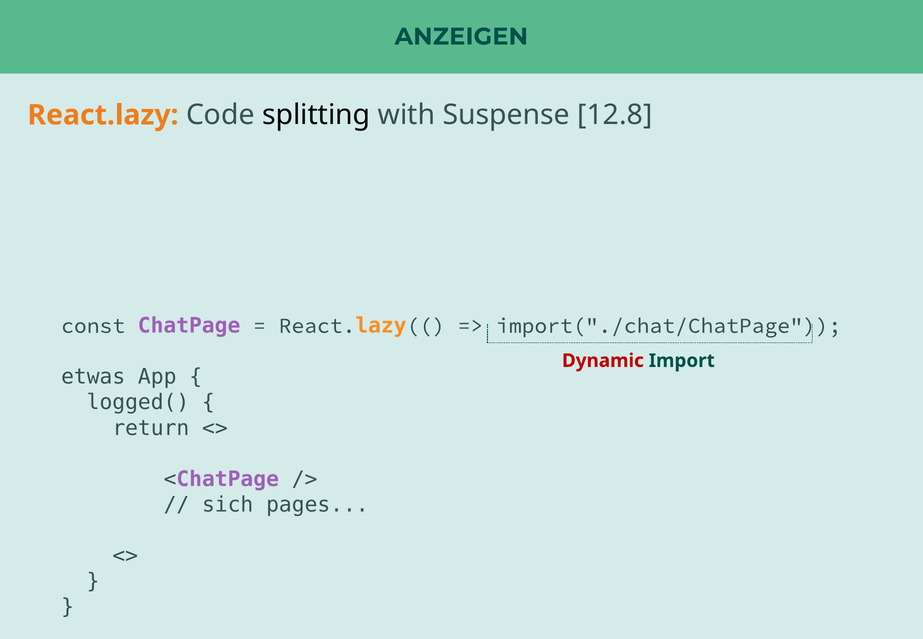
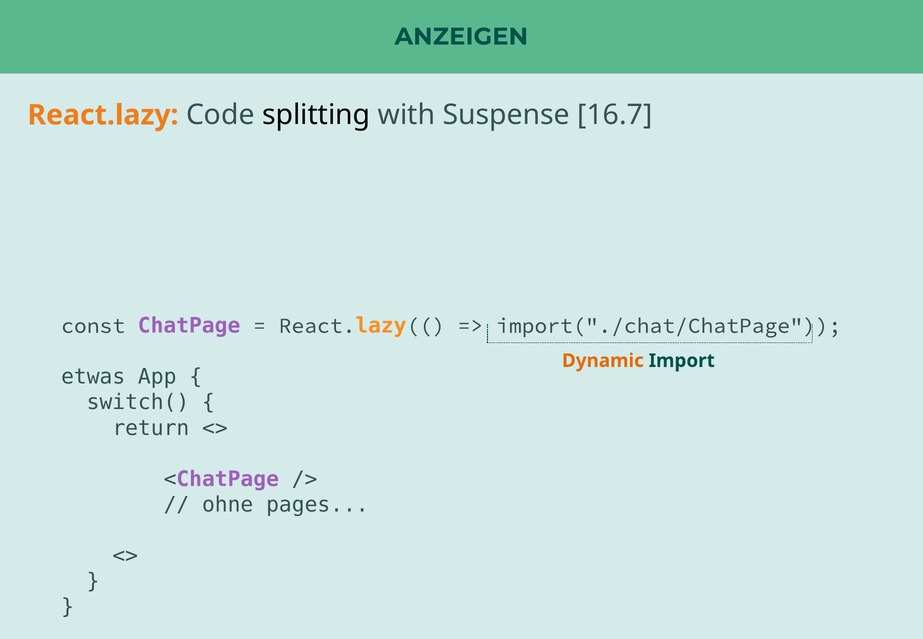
12.8: 12.8 -> 16.7
Dynamic colour: red -> orange
logged(: logged( -> switch(
sich: sich -> ohne
